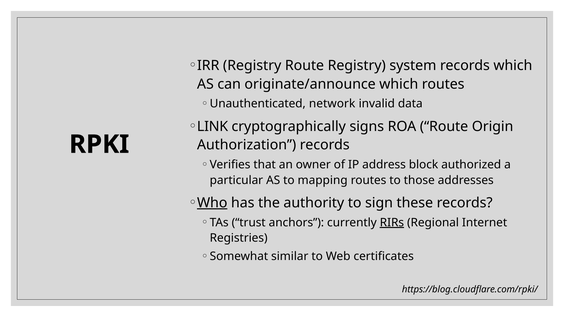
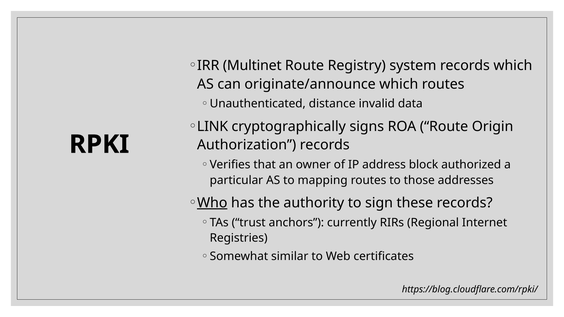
IRR Registry: Registry -> Multinet
network: network -> distance
RIRs underline: present -> none
